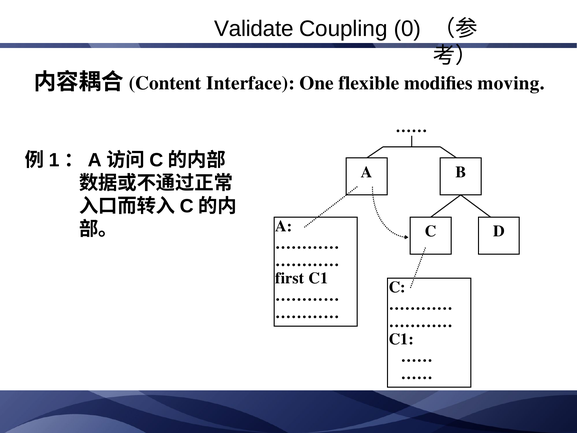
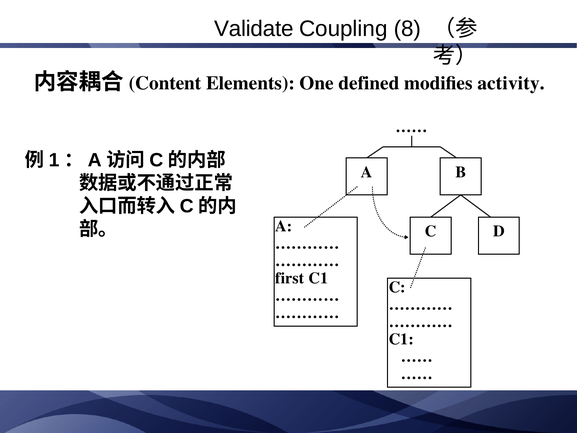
0: 0 -> 8
Interface: Interface -> Elements
flexible: flexible -> defined
moving: moving -> activity
